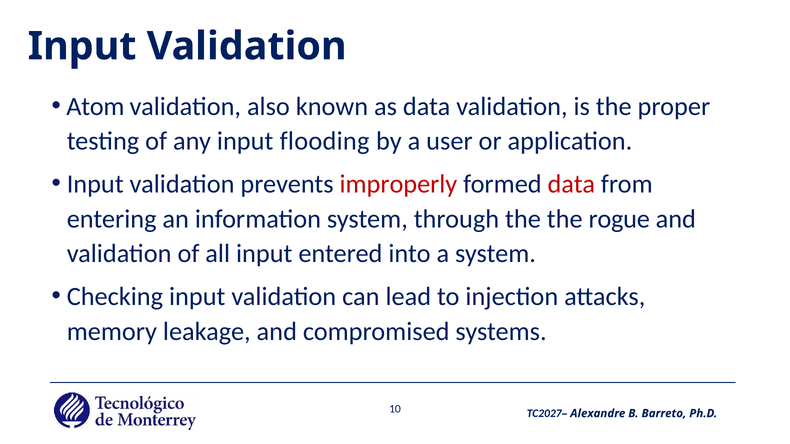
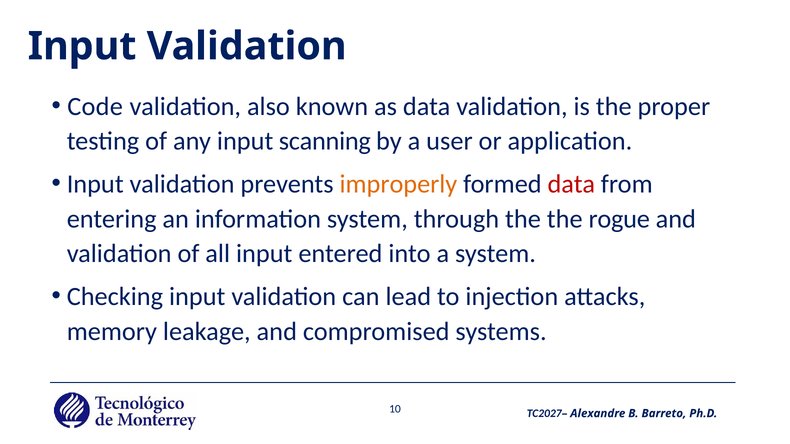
Atom: Atom -> Code
flooding: flooding -> scanning
improperly colour: red -> orange
